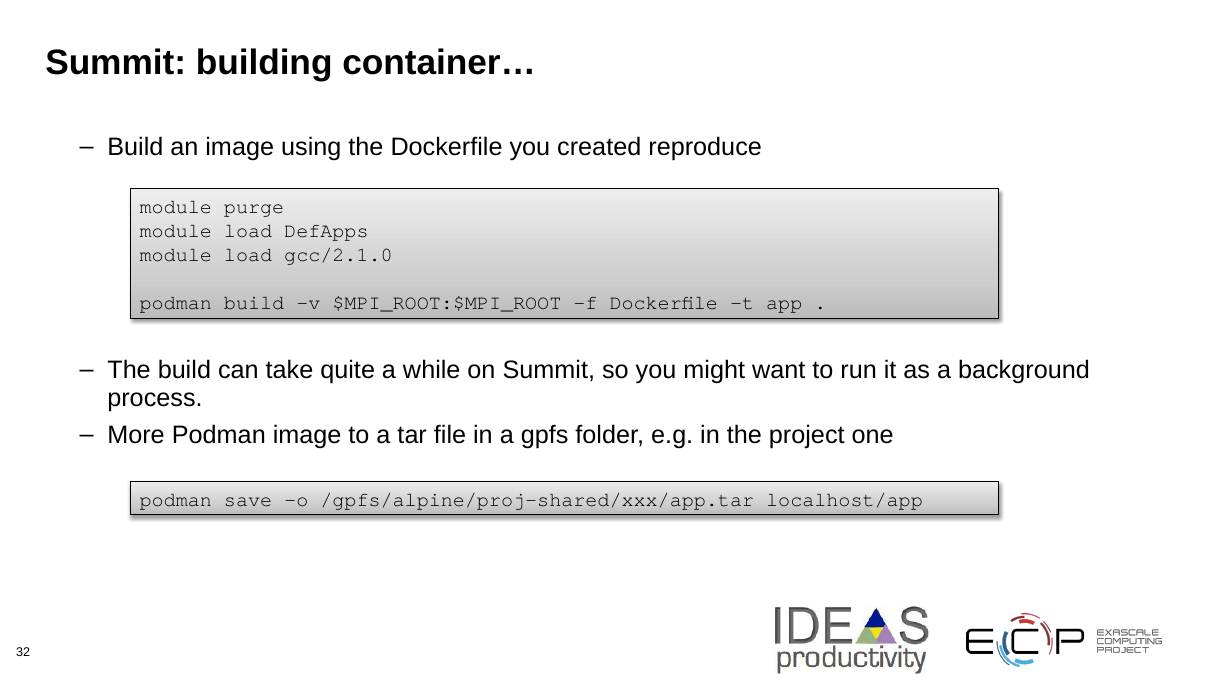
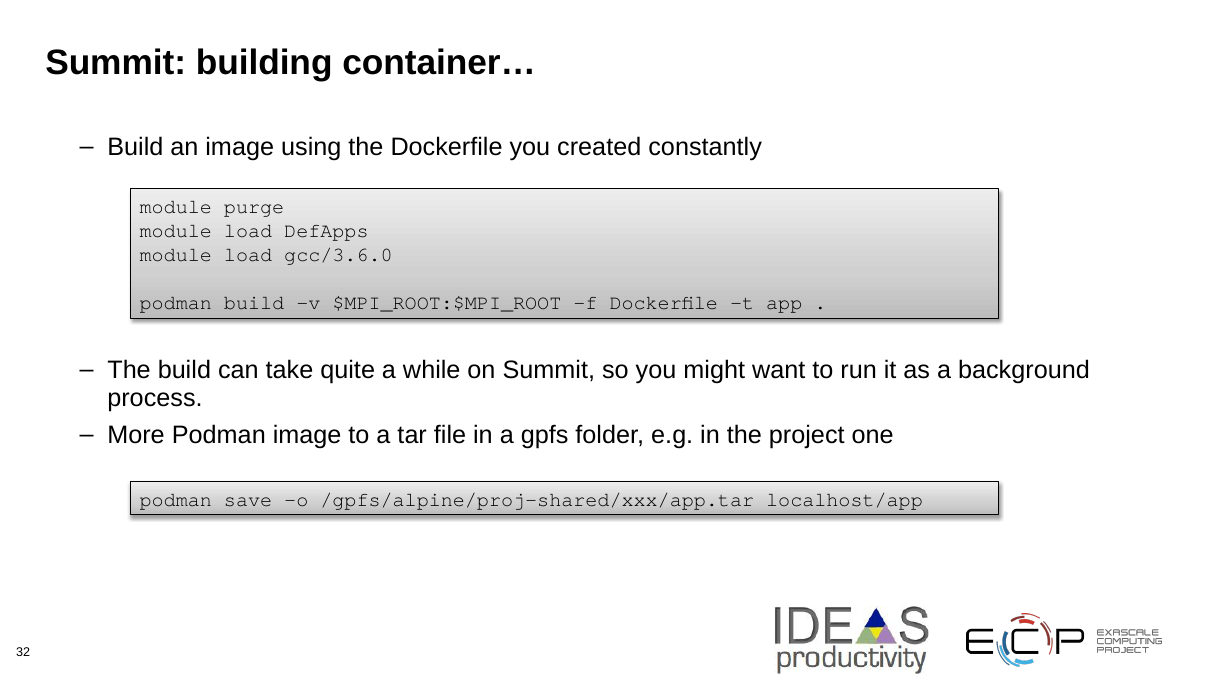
reproduce: reproduce -> constantly
gcc/2.1.0: gcc/2.1.0 -> gcc/3.6.0
